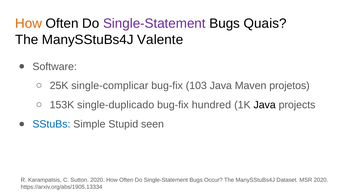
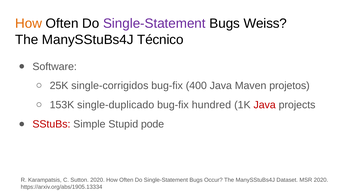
Quais: Quais -> Weiss
Valente: Valente -> Técnico
single-complicar: single-complicar -> single-corrigidos
103: 103 -> 400
Java at (265, 105) colour: black -> red
SStuBs colour: blue -> red
seen: seen -> pode
